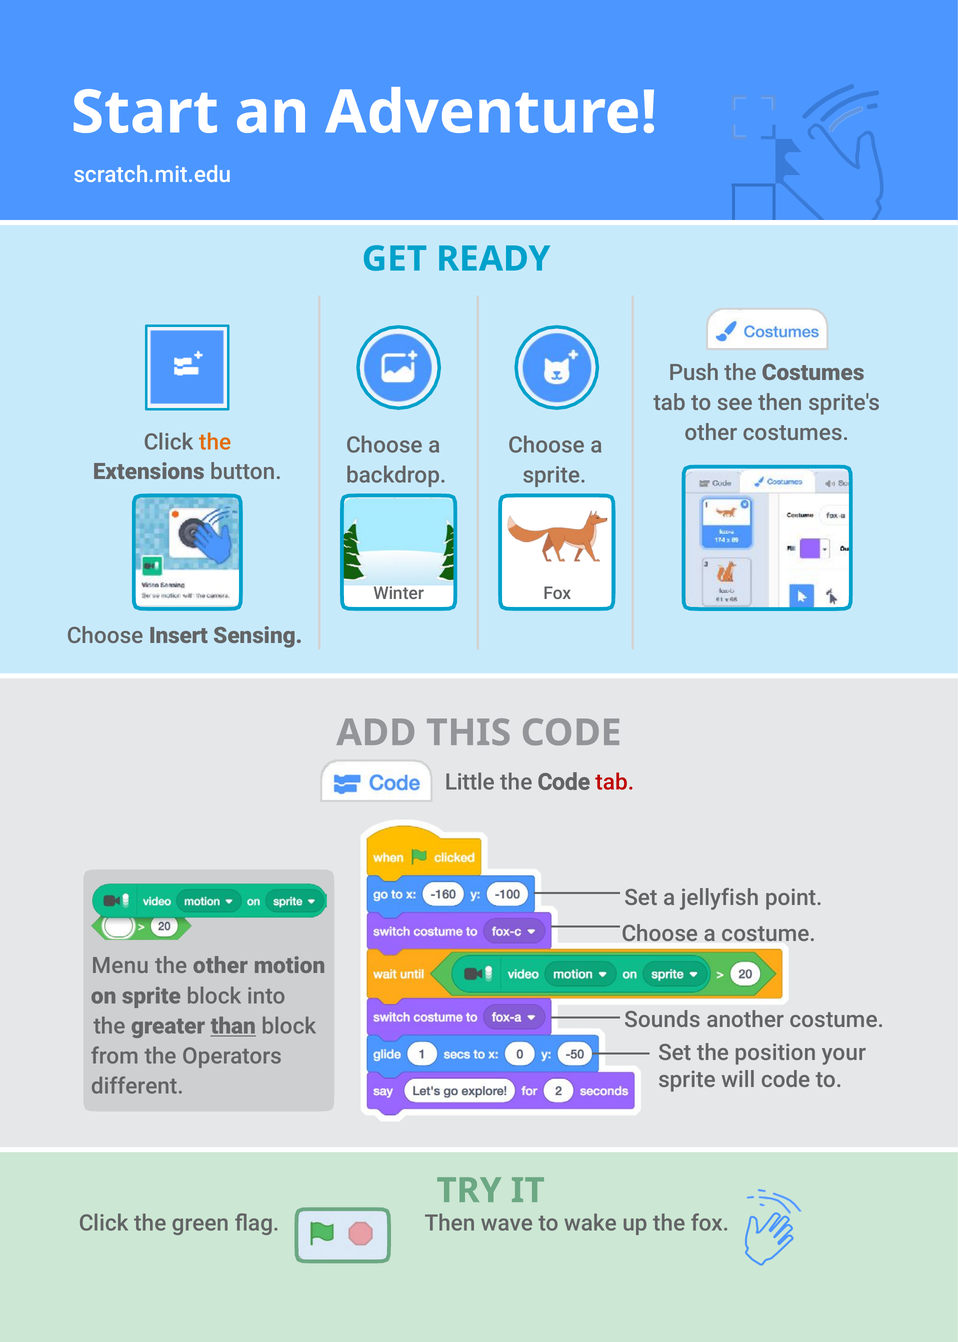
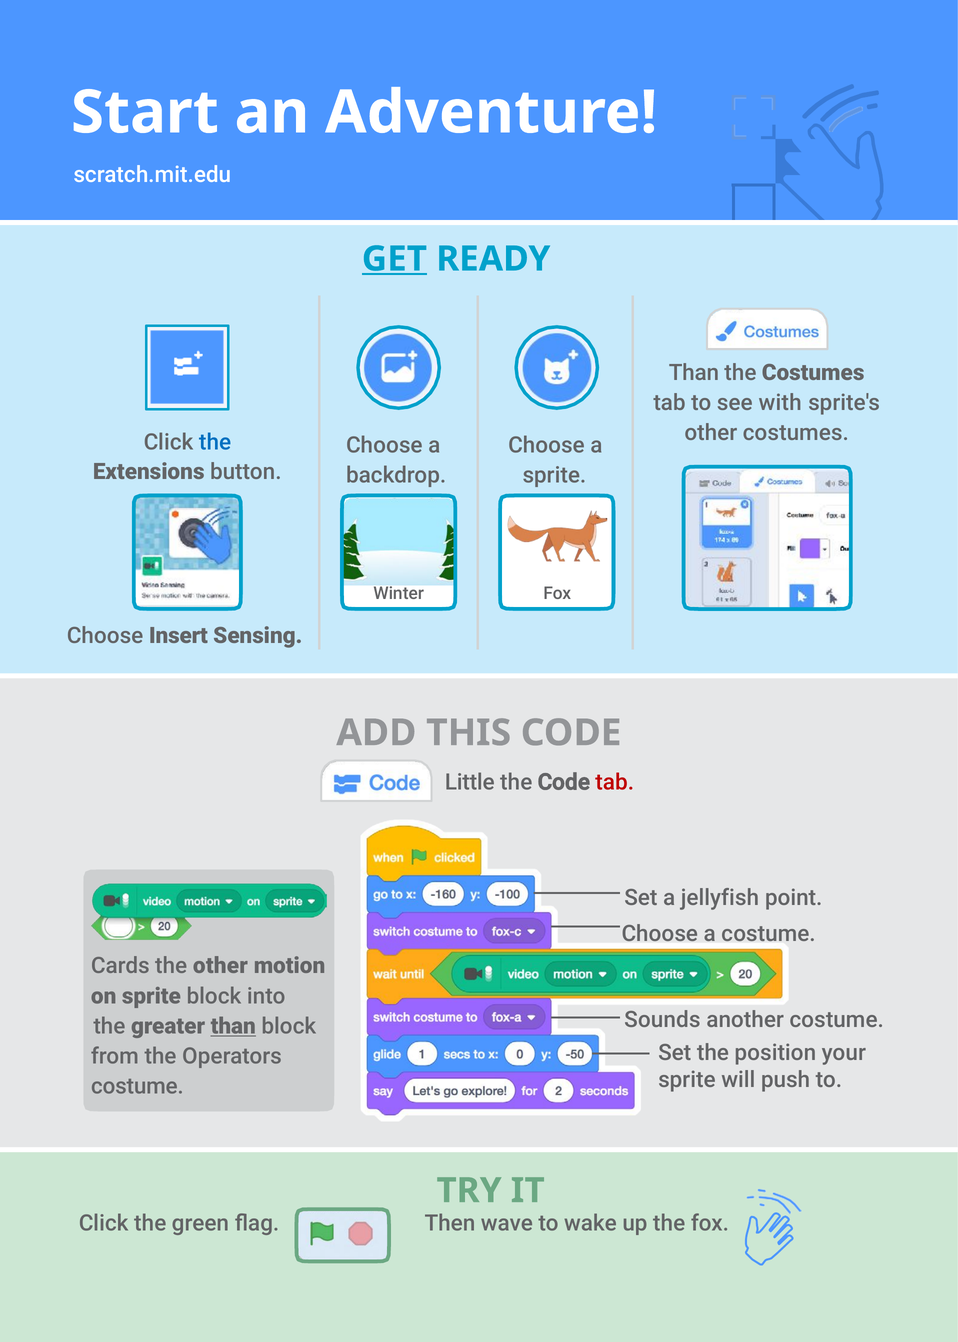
GET underline: none -> present
Push at (694, 373): Push -> Than
see then: then -> with
the at (215, 442) colour: orange -> blue
Menu: Menu -> Cards
will code: code -> push
different at (137, 1086): different -> costume
